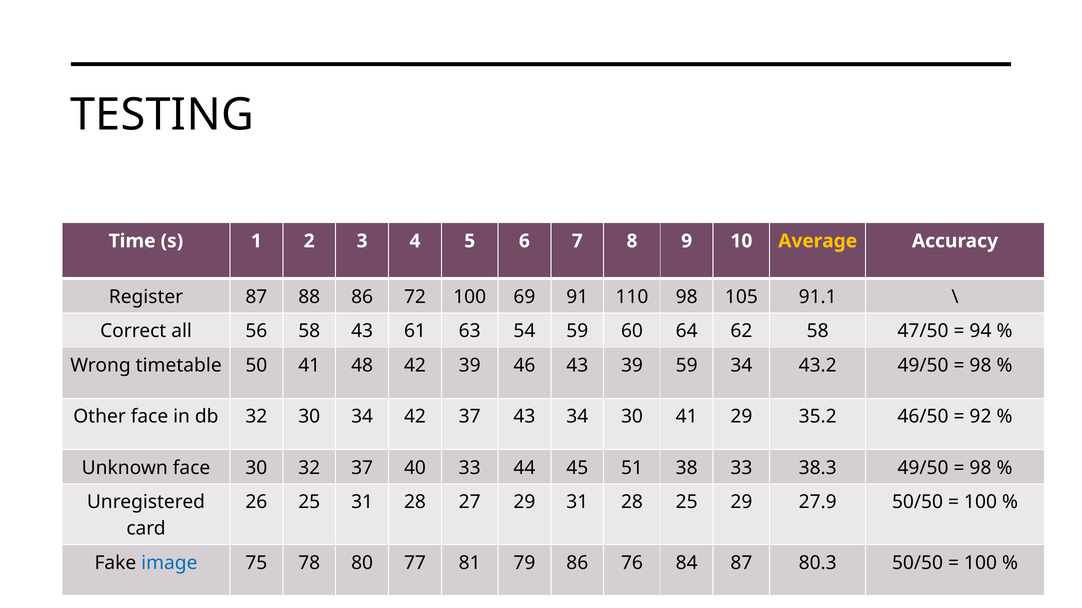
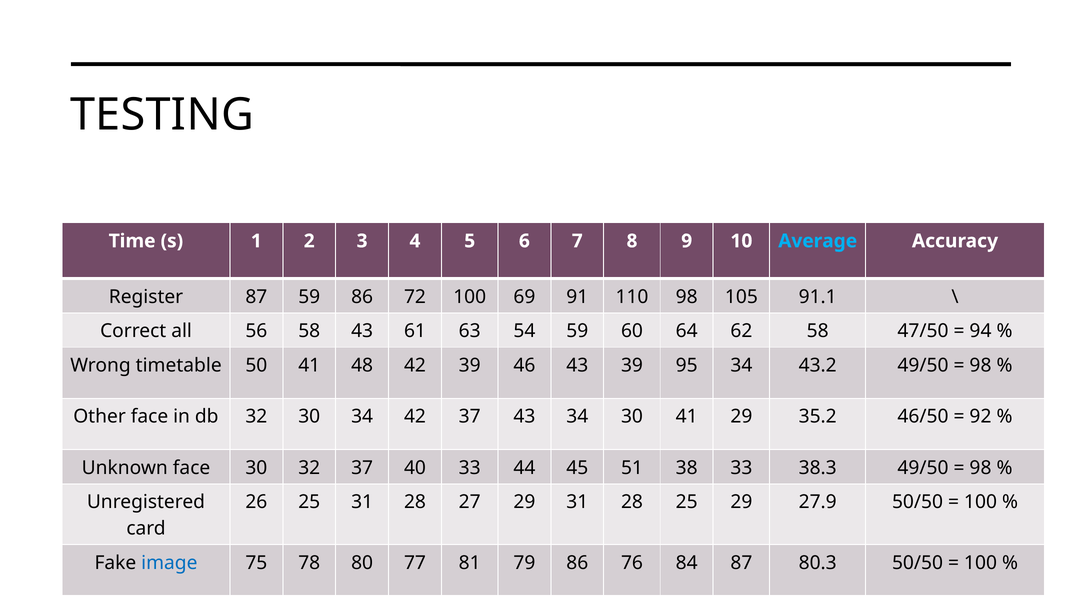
Average colour: yellow -> light blue
87 88: 88 -> 59
39 59: 59 -> 95
